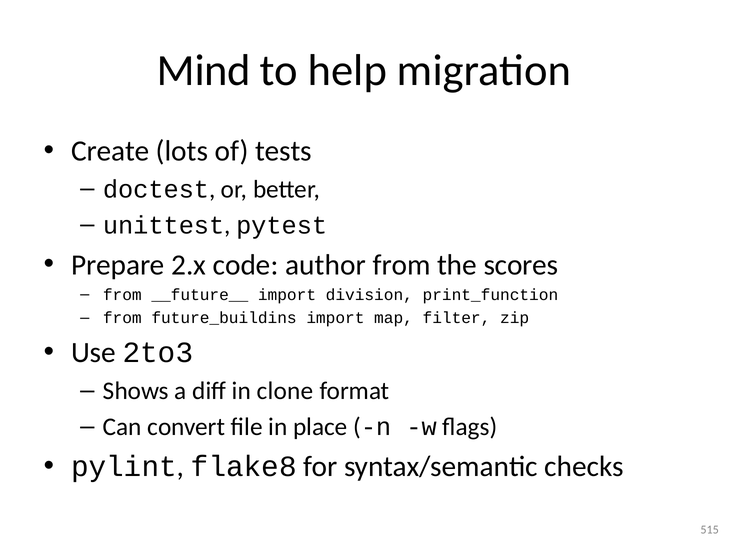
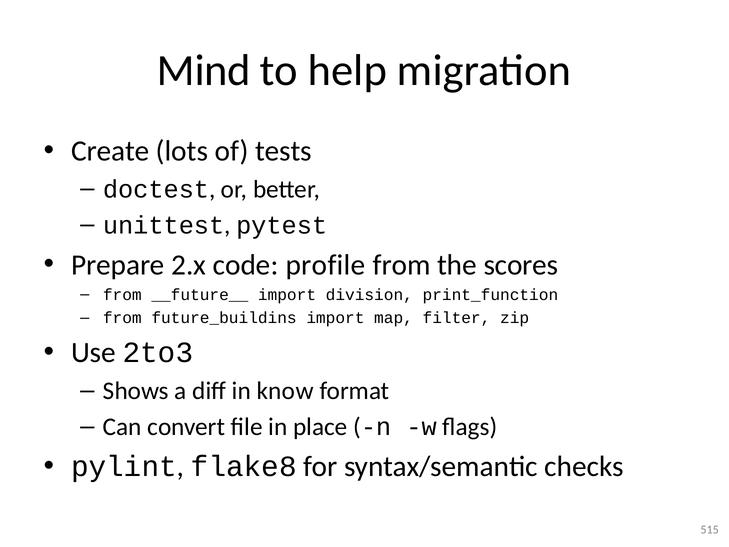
author: author -> profile
clone: clone -> know
